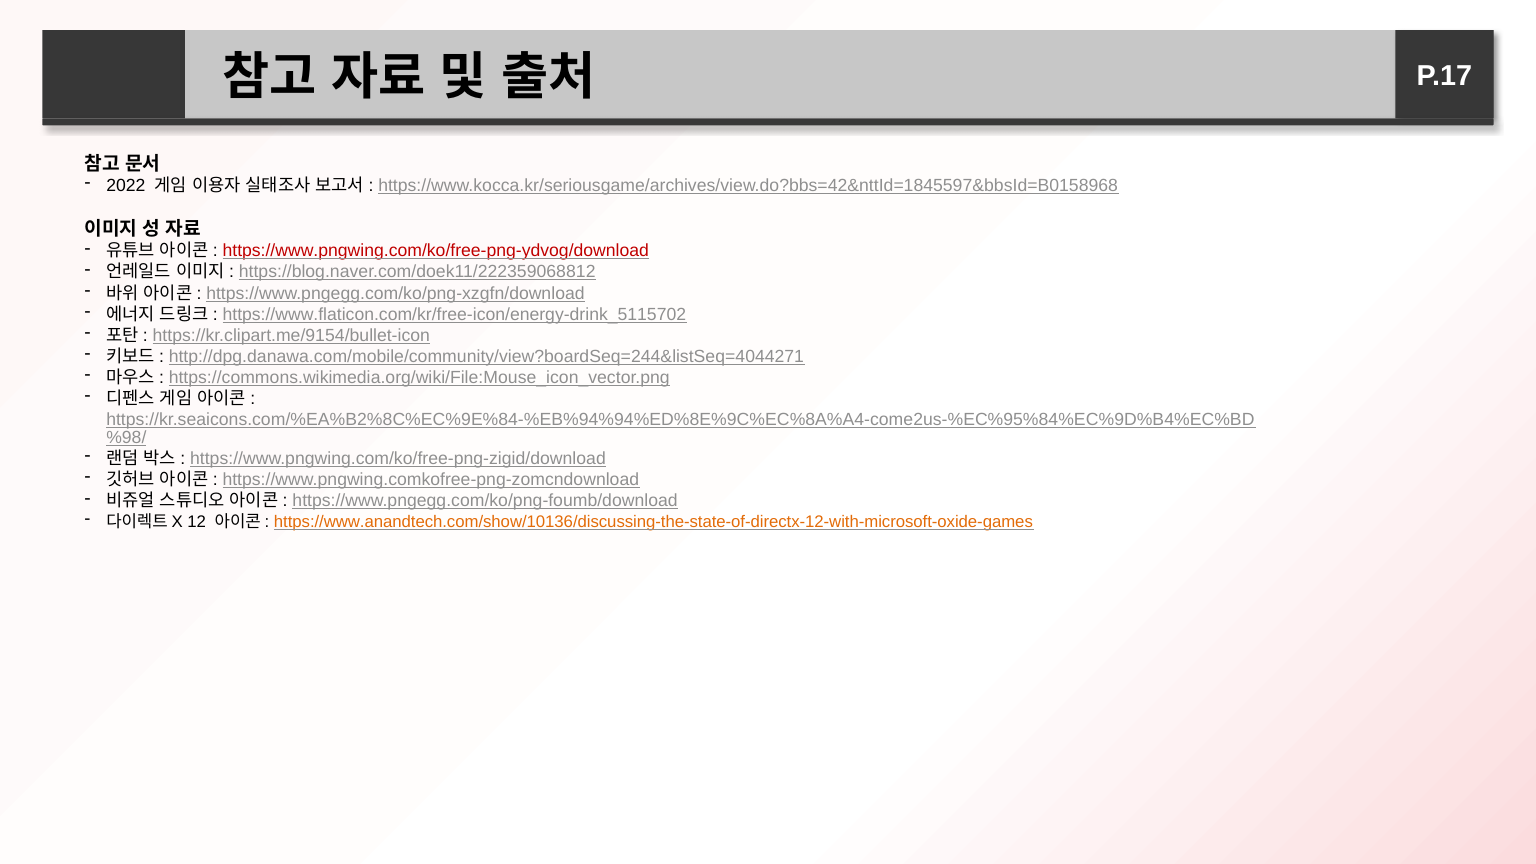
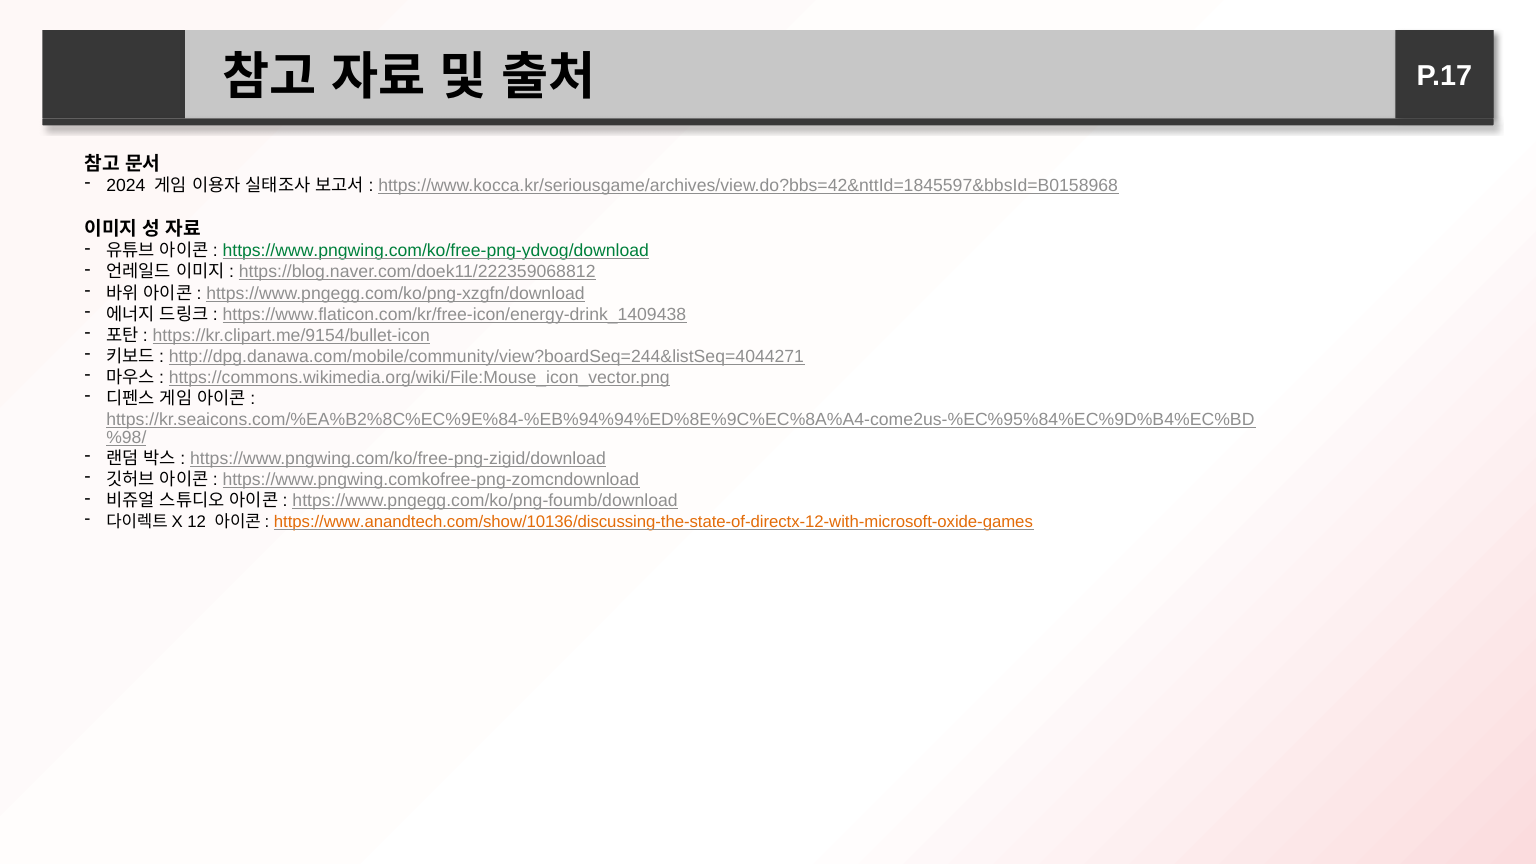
2022: 2022 -> 2024
https://www.pngwing.com/ko/free-png-ydvog/download colour: red -> green
https://www.flaticon.com/kr/free-icon/energy-drink_5115702: https://www.flaticon.com/kr/free-icon/energy-drink_5115702 -> https://www.flaticon.com/kr/free-icon/energy-drink_1409438
